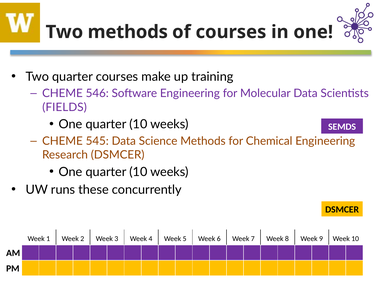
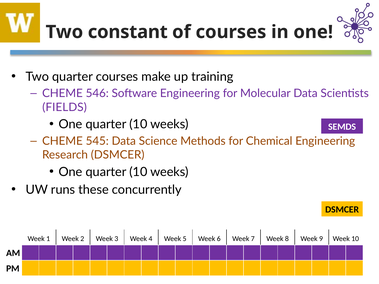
Two methods: methods -> constant
